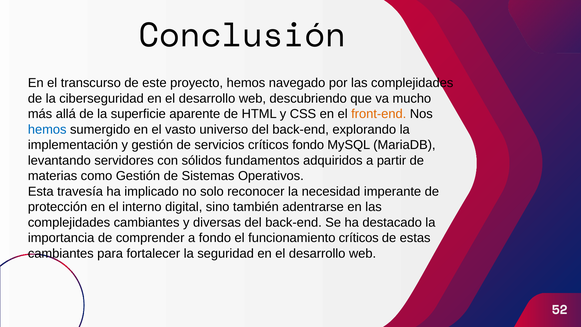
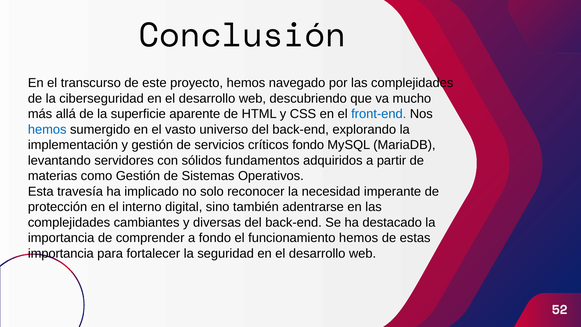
front-end colour: orange -> blue
funcionamiento críticos: críticos -> hemos
cambiantes at (61, 253): cambiantes -> importancia
